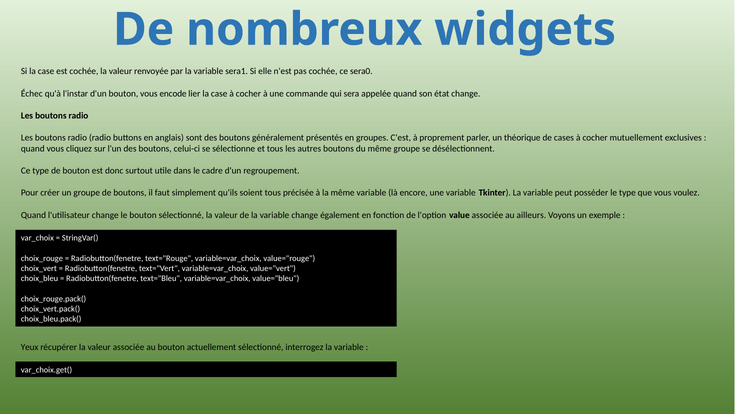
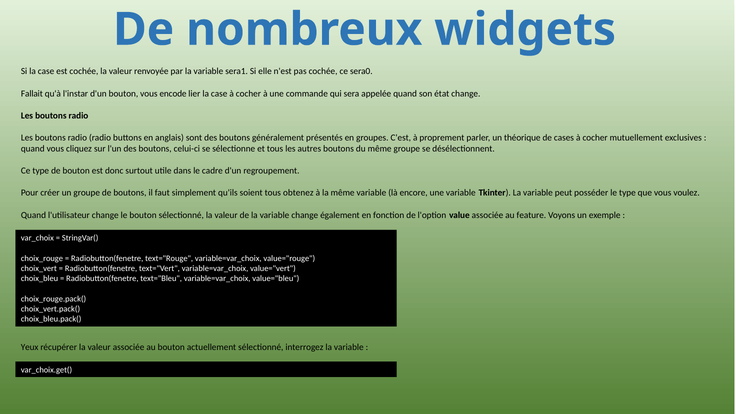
Échec: Échec -> Fallait
précisée: précisée -> obtenez
ailleurs: ailleurs -> feature
